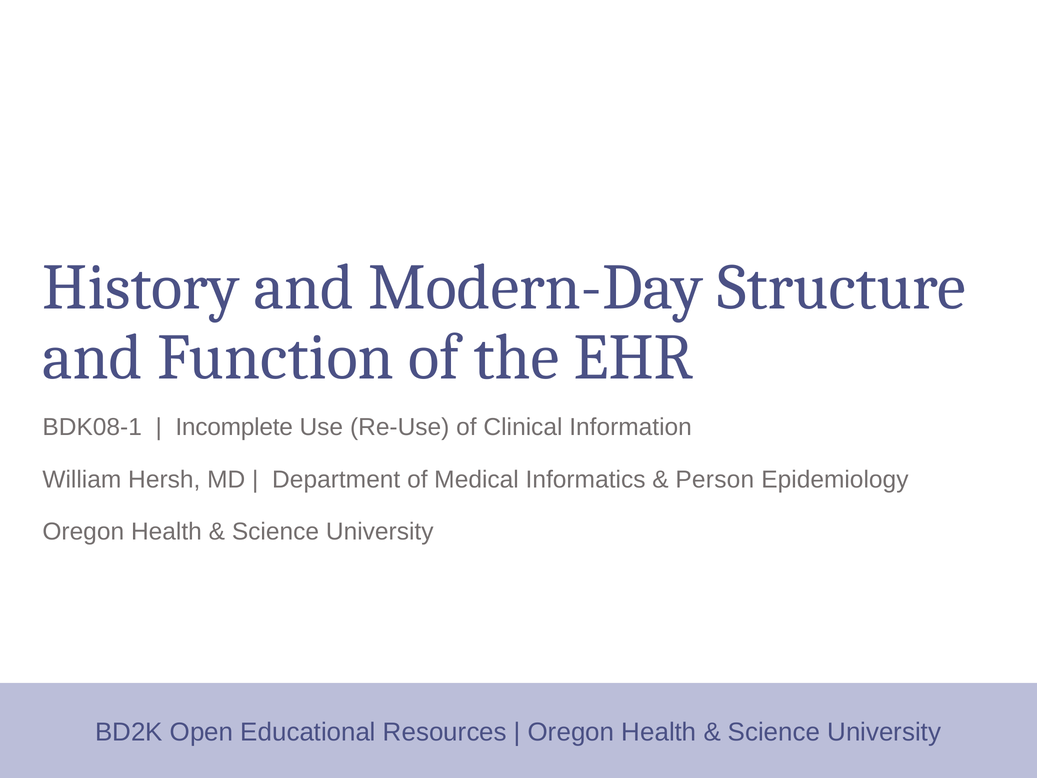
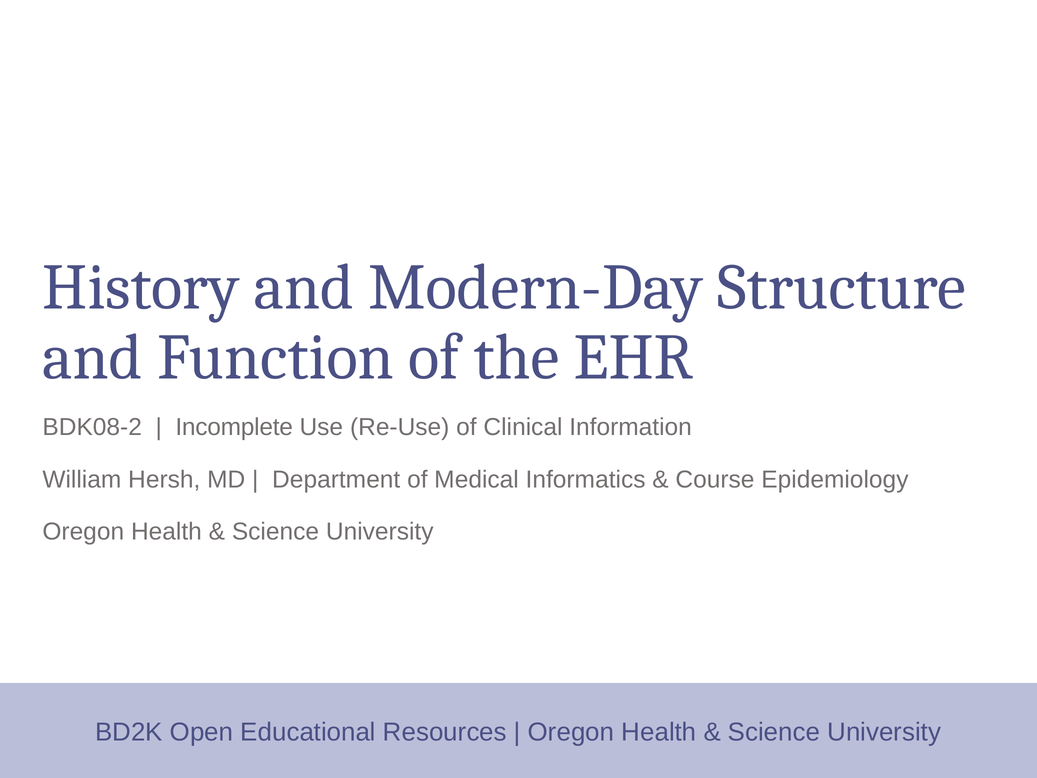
BDK08-1: BDK08-1 -> BDK08-2
Person: Person -> Course
